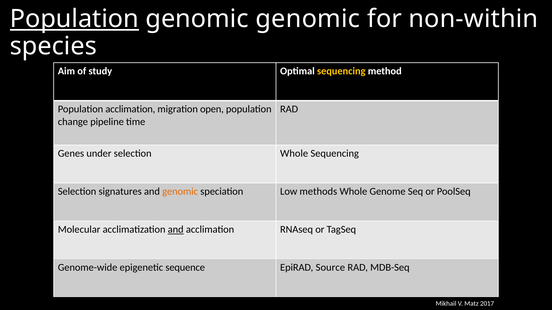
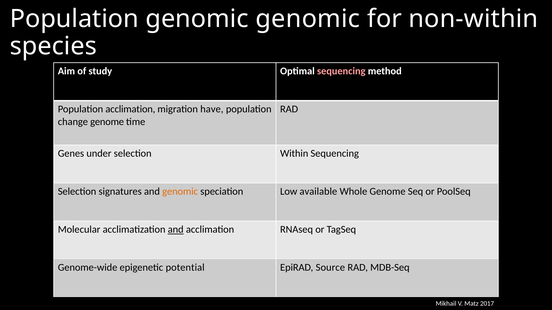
Population at (74, 19) underline: present -> none
sequencing at (341, 71) colour: yellow -> pink
open: open -> have
change pipeline: pipeline -> genome
selection Whole: Whole -> Within
methods: methods -> available
sequence: sequence -> potential
